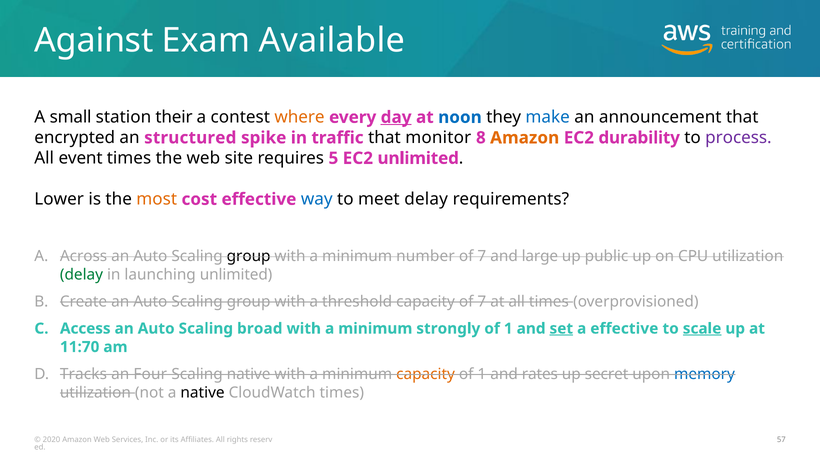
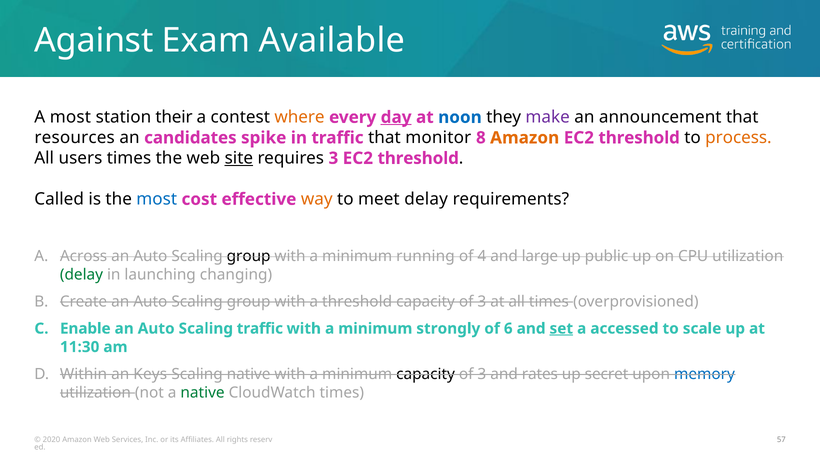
A small: small -> most
make colour: blue -> purple
encrypted: encrypted -> resources
structured: structured -> candidates
durability at (639, 138): durability -> threshold
process colour: purple -> orange
event: event -> users
site underline: none -> present
requires 5: 5 -> 3
unlimited at (418, 158): unlimited -> threshold
Lower: Lower -> Called
most at (157, 199) colour: orange -> blue
way colour: blue -> orange
number: number -> running
7 at (482, 256): 7 -> 4
launching unlimited: unlimited -> changing
7 at (482, 302): 7 -> 3
Access: Access -> Enable
Scaling broad: broad -> traffic
1 at (508, 329): 1 -> 6
a effective: effective -> accessed
scale underline: present -> none
11:70: 11:70 -> 11:30
Tracks: Tracks -> Within
Four: Four -> Keys
capacity at (426, 374) colour: orange -> black
1 at (482, 374): 1 -> 3
native at (203, 393) colour: black -> green
